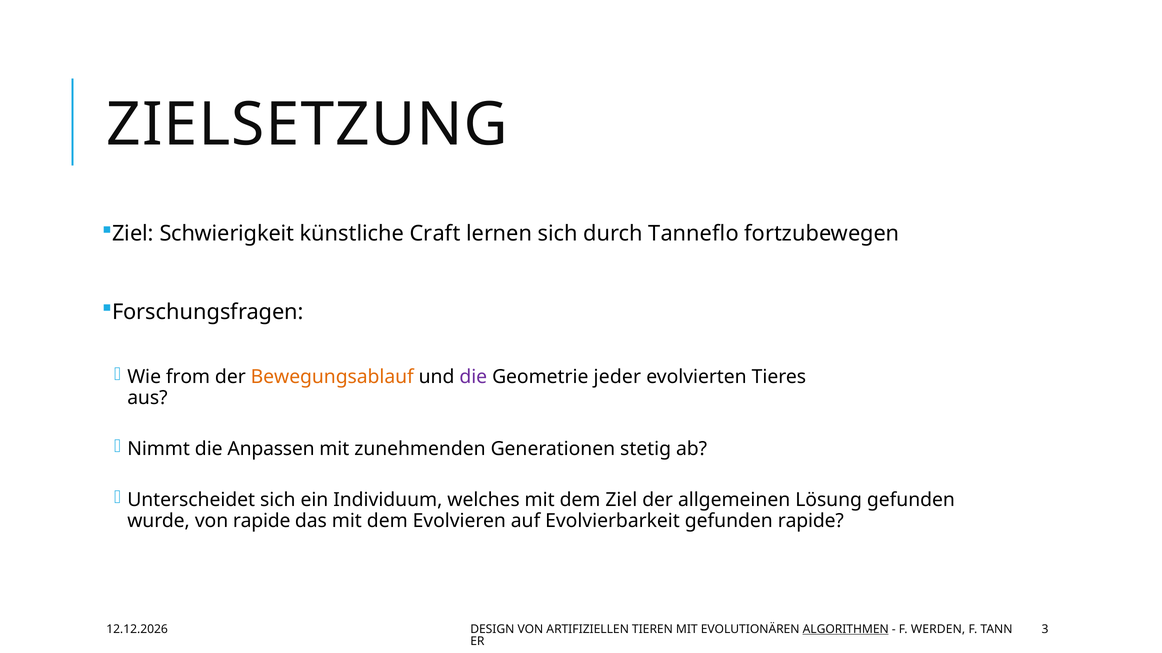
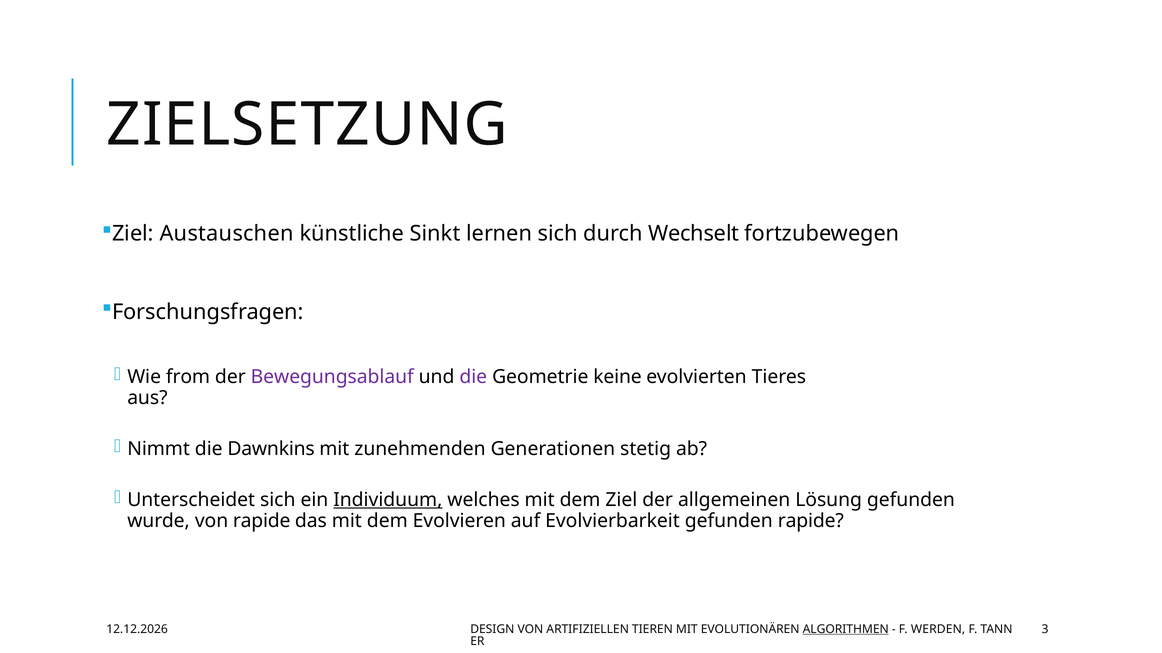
Schwierigkeit: Schwierigkeit -> Austauschen
Craft: Craft -> Sinkt
Tanneflo: Tanneflo -> Wechselt
Bewegungsablauf colour: orange -> purple
jeder: jeder -> keine
Anpassen: Anpassen -> Dawnkins
Individuum underline: none -> present
